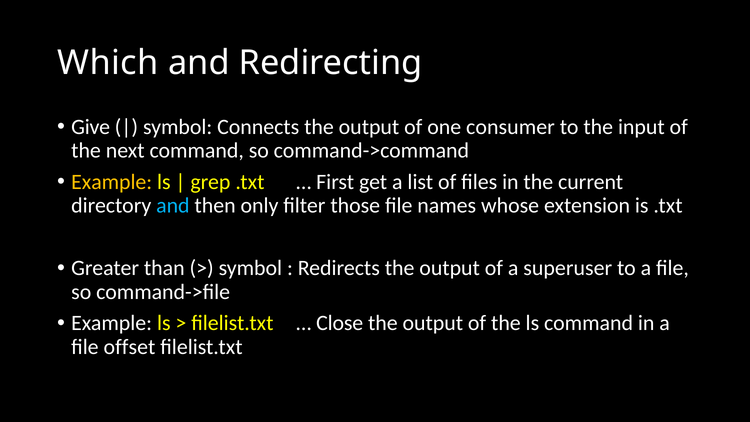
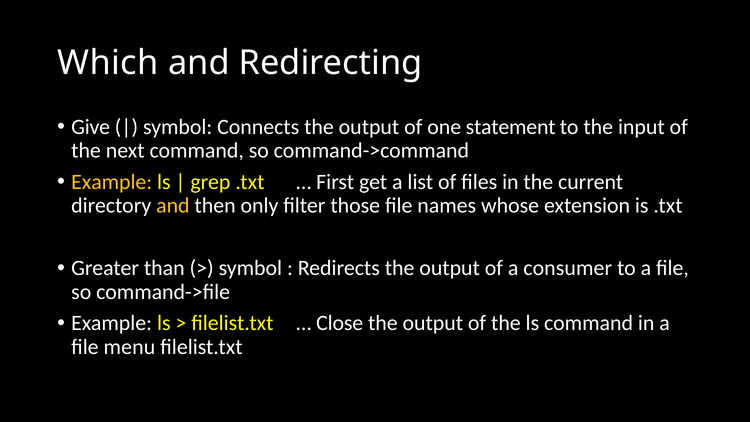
consumer: consumer -> statement
and at (173, 205) colour: light blue -> yellow
superuser: superuser -> consumer
offset: offset -> menu
